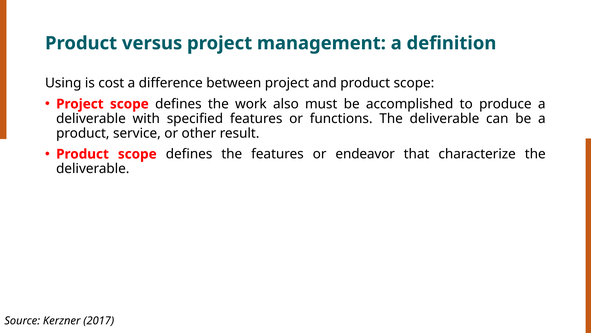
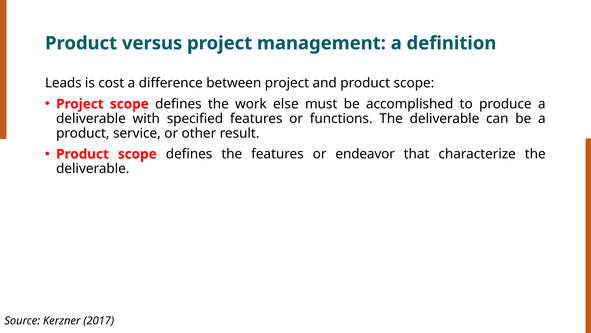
Using: Using -> Leads
also: also -> else
